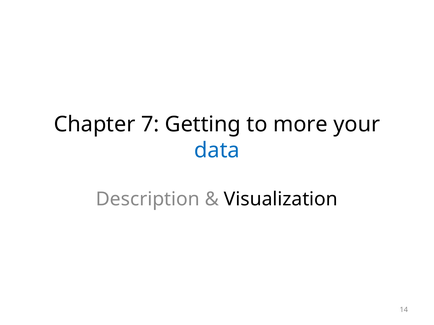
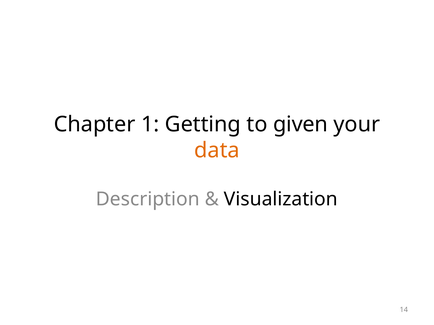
7: 7 -> 1
more: more -> given
data colour: blue -> orange
